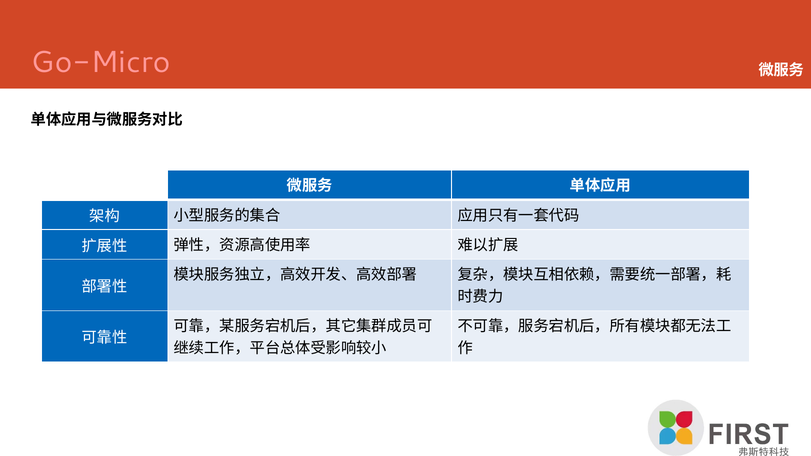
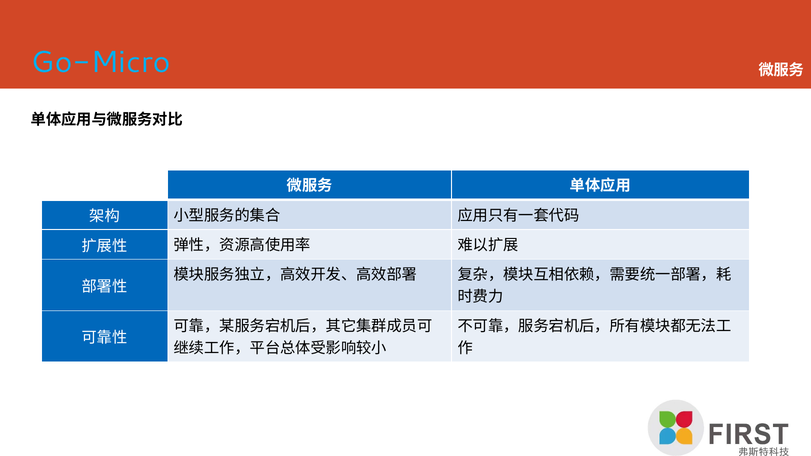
Go-Micro colour: pink -> light blue
